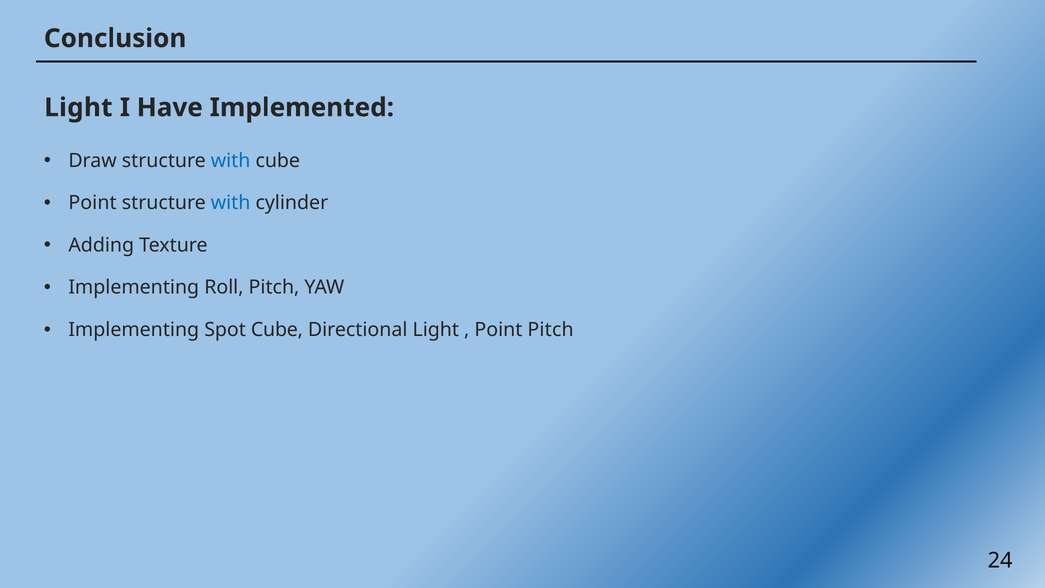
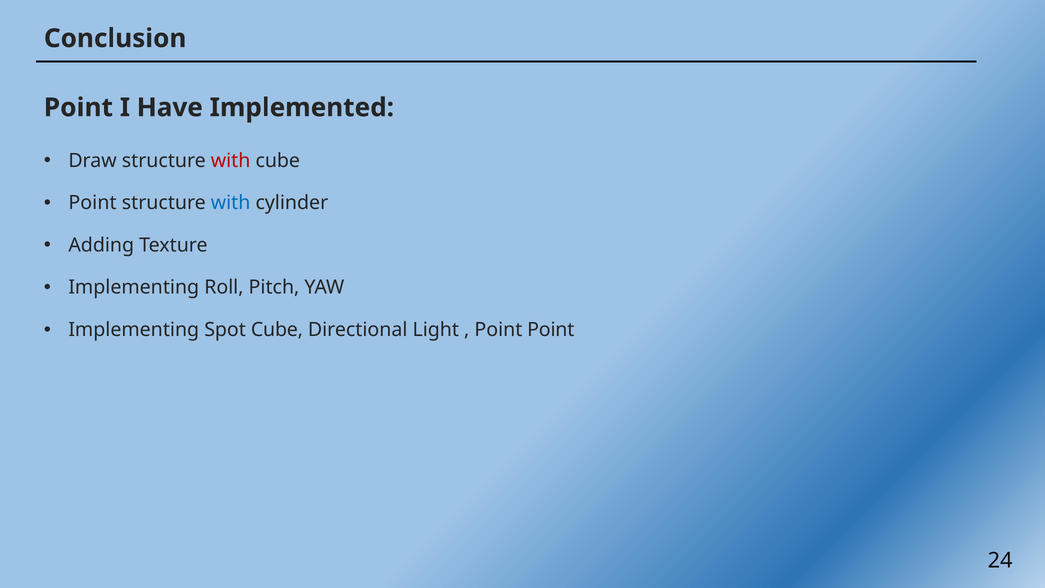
Light at (78, 108): Light -> Point
with at (231, 160) colour: blue -> red
Point Pitch: Pitch -> Point
